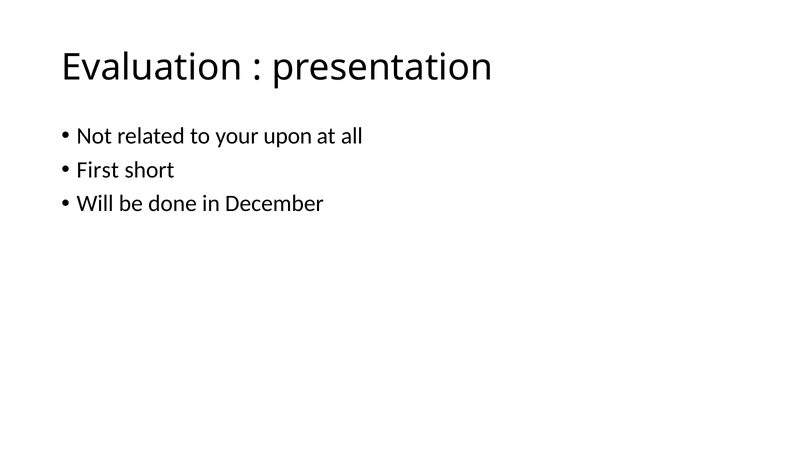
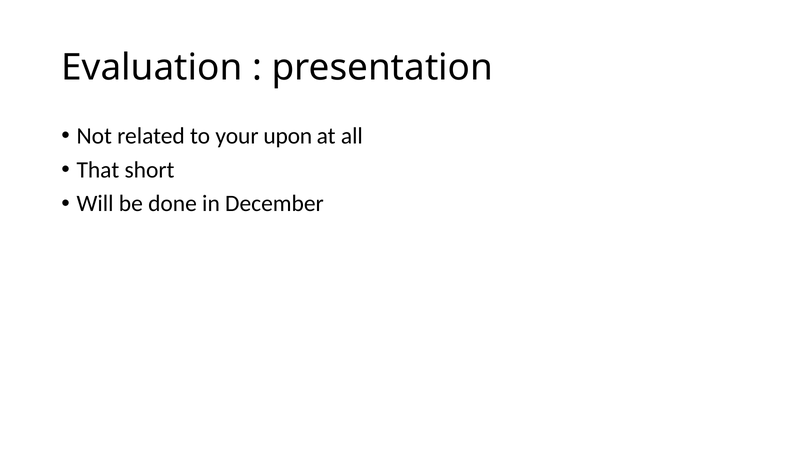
First: First -> That
